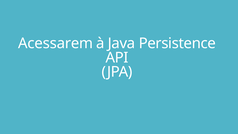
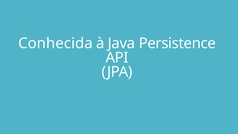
Acessarem: Acessarem -> Conhecida
